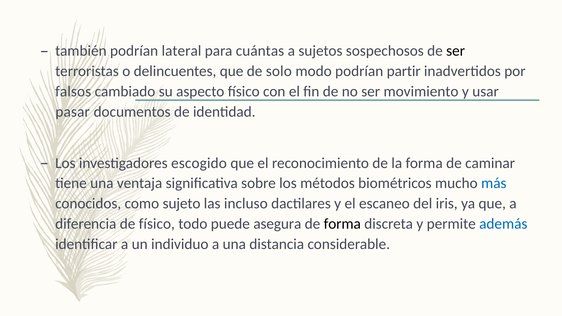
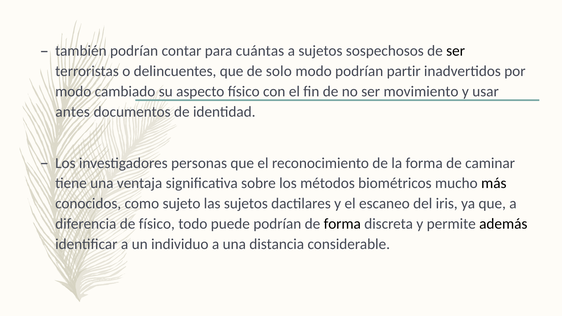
lateral: lateral -> contar
falsos at (73, 91): falsos -> modo
pasar: pasar -> antes
escogido: escogido -> personas
más colour: blue -> black
las incluso: incluso -> sujetos
puede asegura: asegura -> podrían
además colour: blue -> black
